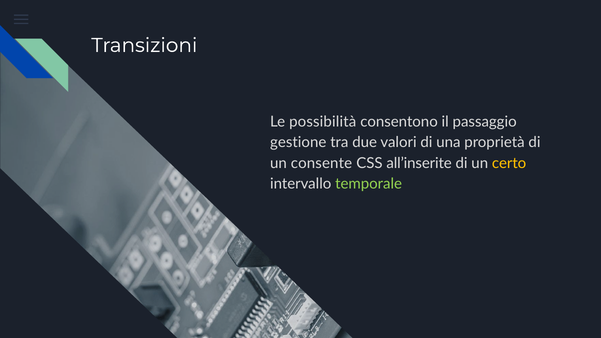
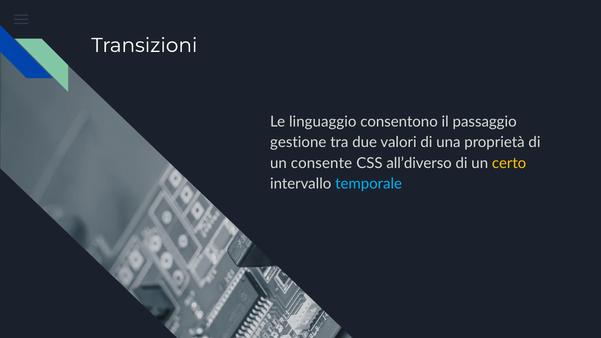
possibilità: possibilità -> linguaggio
all’inserite: all’inserite -> all’diverso
temporale colour: light green -> light blue
